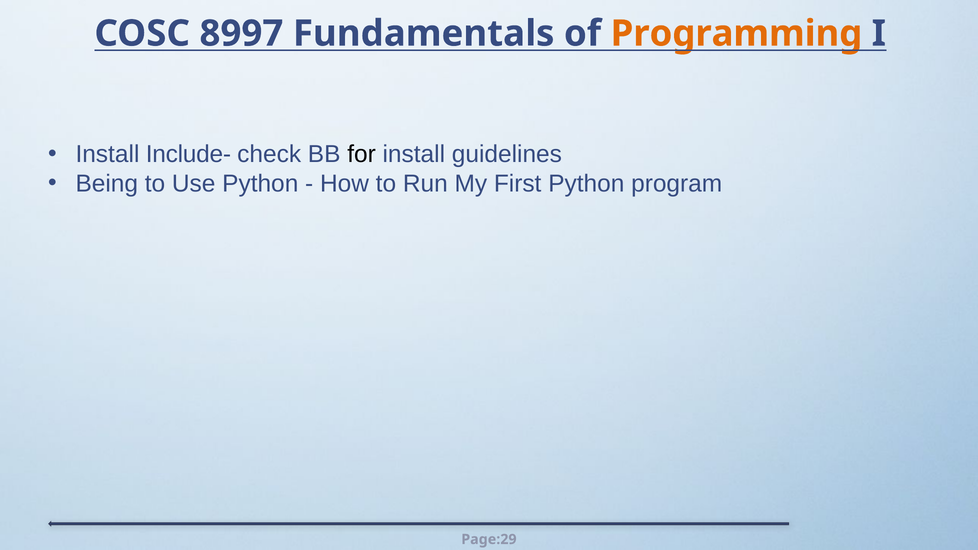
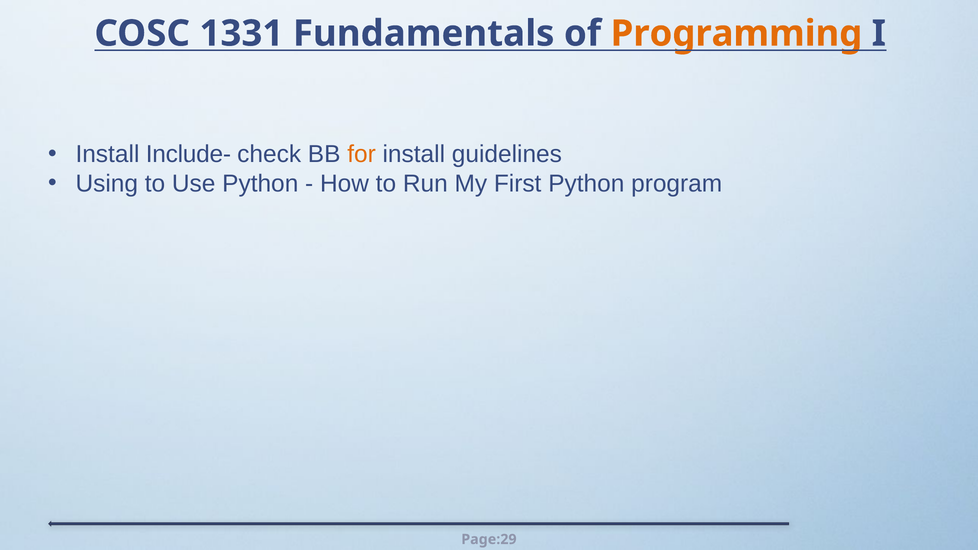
8997: 8997 -> 1331
for colour: black -> orange
Being: Being -> Using
